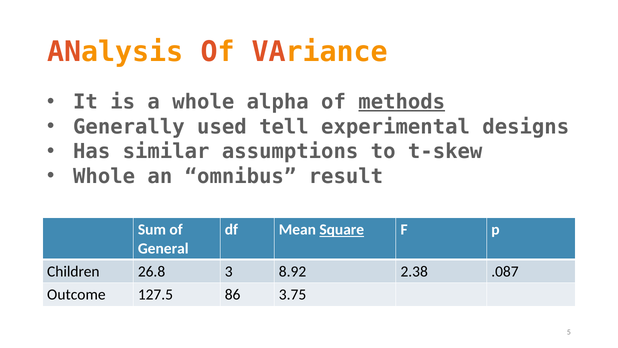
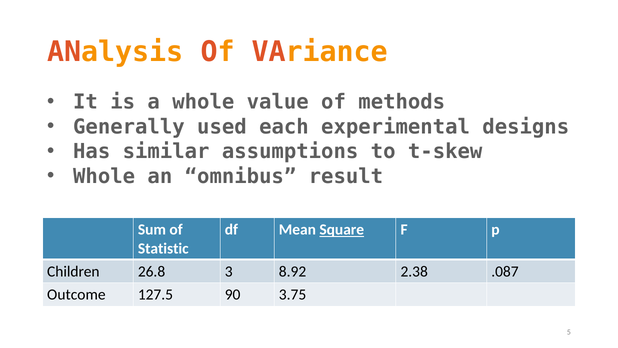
alpha: alpha -> value
methods underline: present -> none
tell: tell -> each
General: General -> Statistic
86: 86 -> 90
